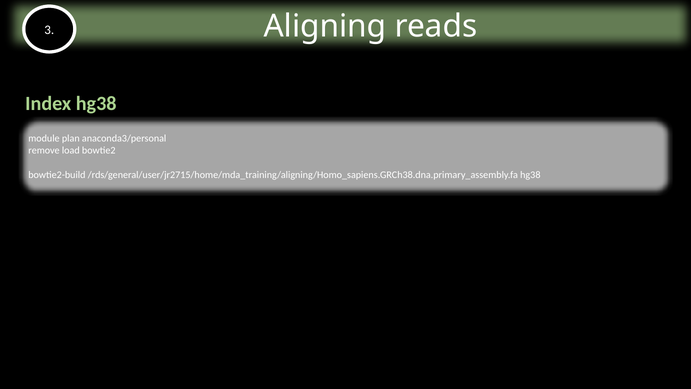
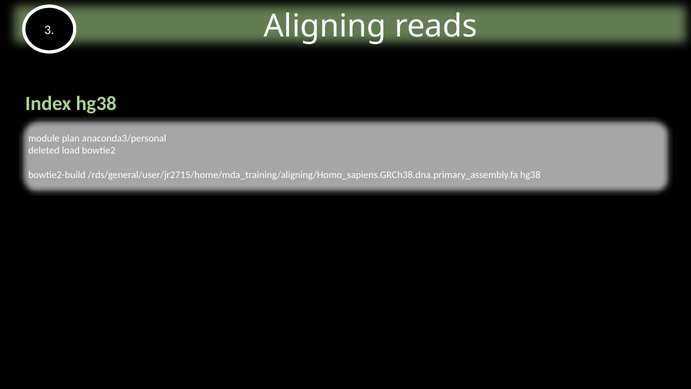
remove: remove -> deleted
